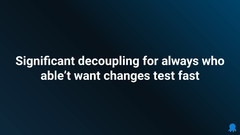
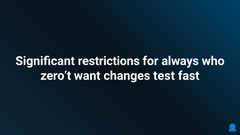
decoupling: decoupling -> restrictions
able’t: able’t -> zero’t
